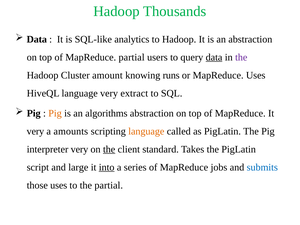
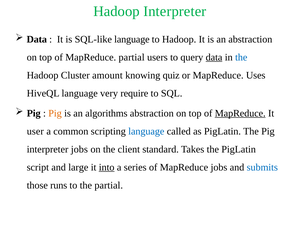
Hadoop Thousands: Thousands -> Interpreter
SQL-like analytics: analytics -> language
the at (241, 57) colour: purple -> blue
runs: runs -> quiz
extract: extract -> require
MapReduce at (240, 113) underline: none -> present
very at (35, 131): very -> user
amounts: amounts -> common
language at (146, 131) colour: orange -> blue
interpreter very: very -> jobs
the at (109, 149) underline: present -> none
those uses: uses -> runs
